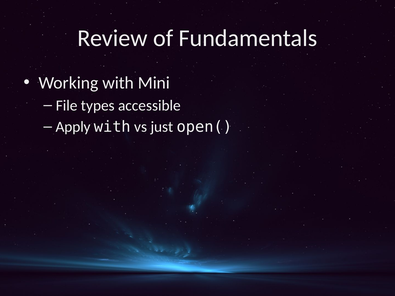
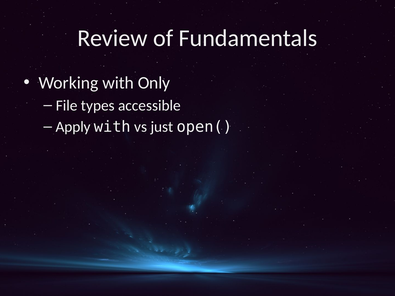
Mini: Mini -> Only
